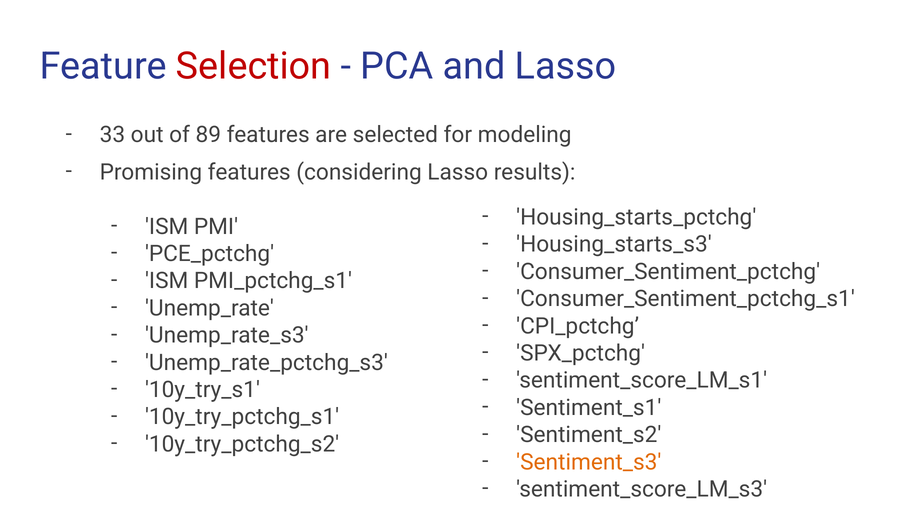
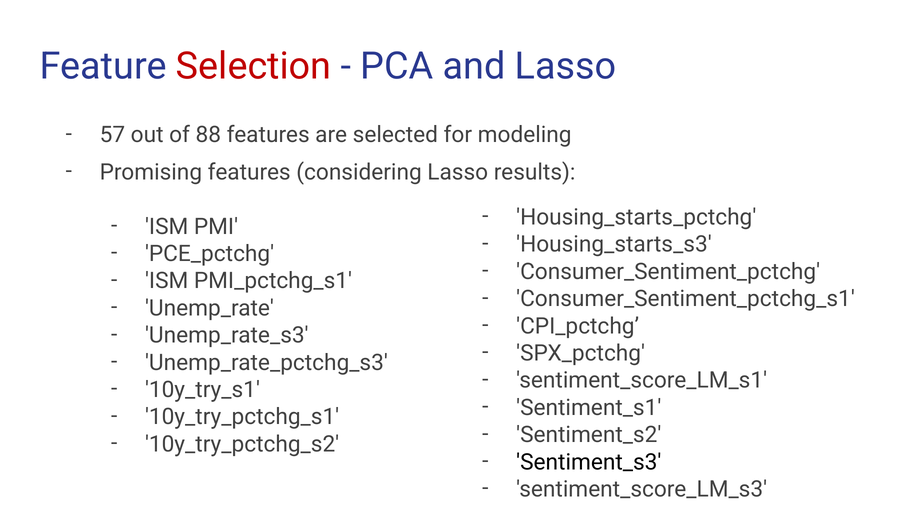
33: 33 -> 57
89: 89 -> 88
Sentiment_s3 colour: orange -> black
